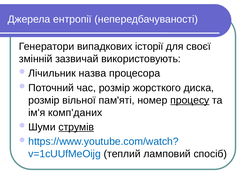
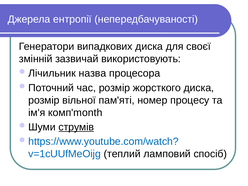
випадкових історії: історії -> диска
процесу underline: present -> none
комп'даних: комп'даних -> комп'month
